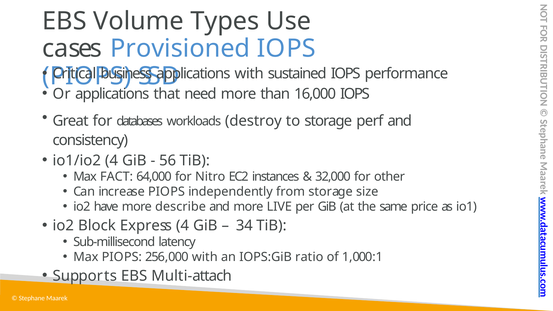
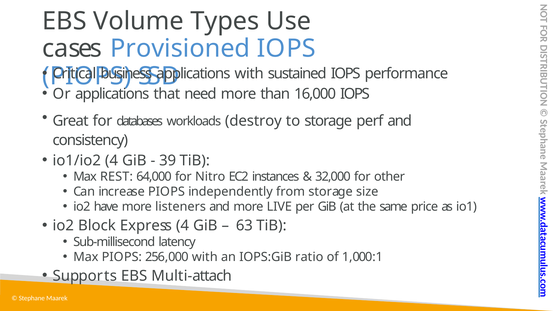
56: 56 -> 39
FACT: FACT -> REST
describe: describe -> listeners
34: 34 -> 63
